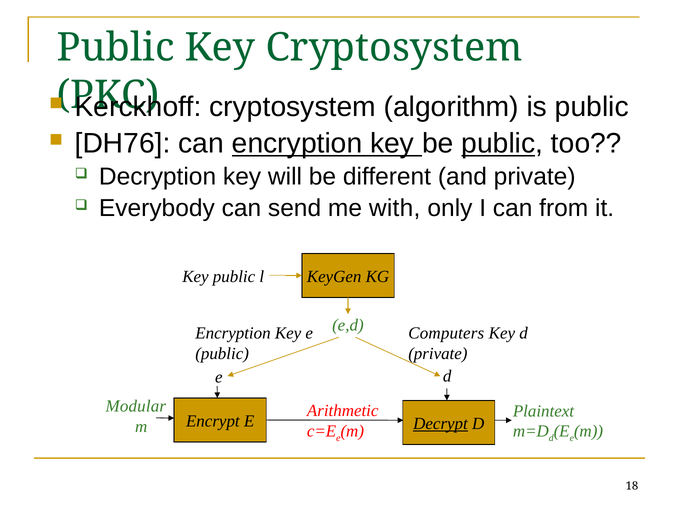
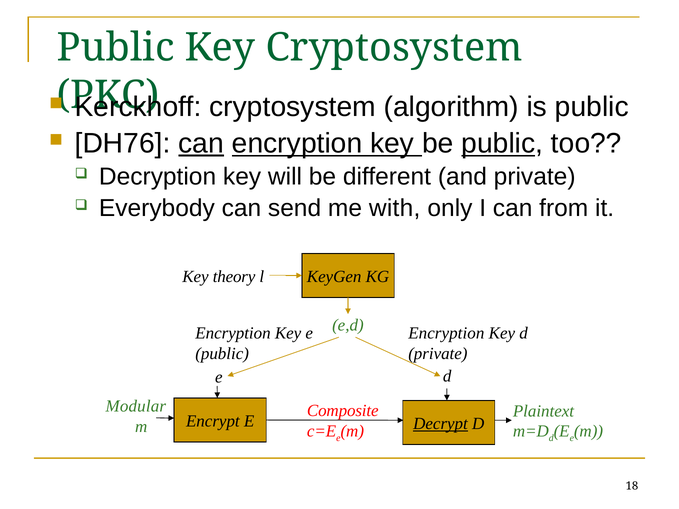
can at (201, 143) underline: none -> present
Key public: public -> theory
Computers at (446, 333): Computers -> Encryption
Arithmetic: Arithmetic -> Composite
